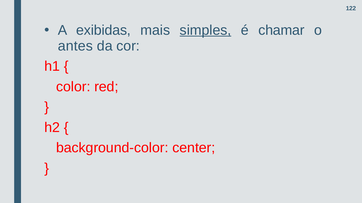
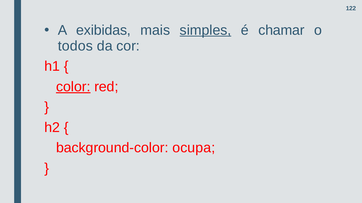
antes: antes -> todos
color underline: none -> present
center: center -> ocupa
